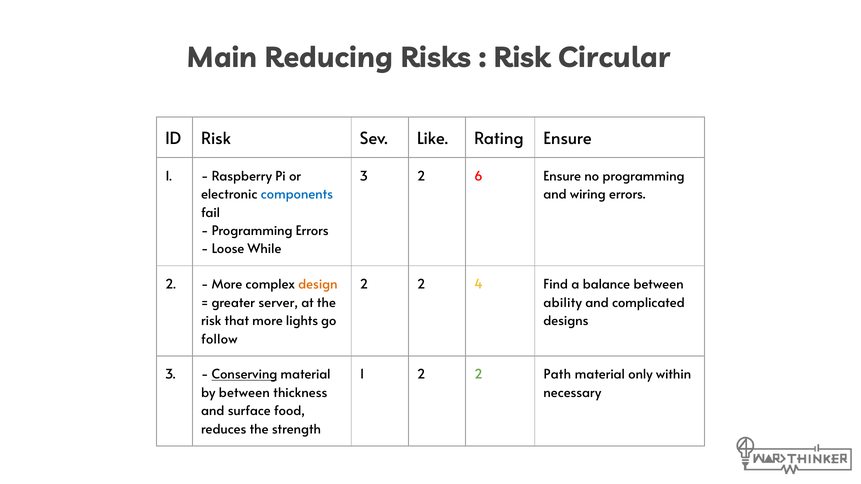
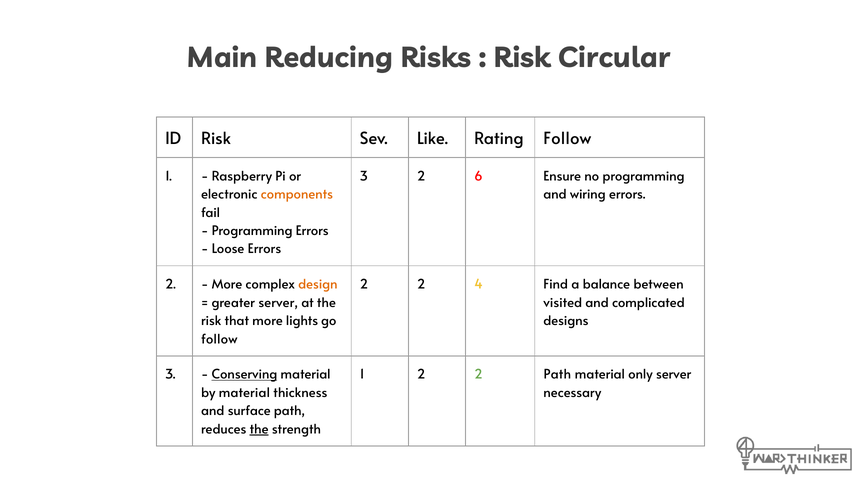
Rating Ensure: Ensure -> Follow
components colour: blue -> orange
Loose While: While -> Errors
ability: ability -> visited
only within: within -> server
by between: between -> material
surface food: food -> path
the at (259, 430) underline: none -> present
